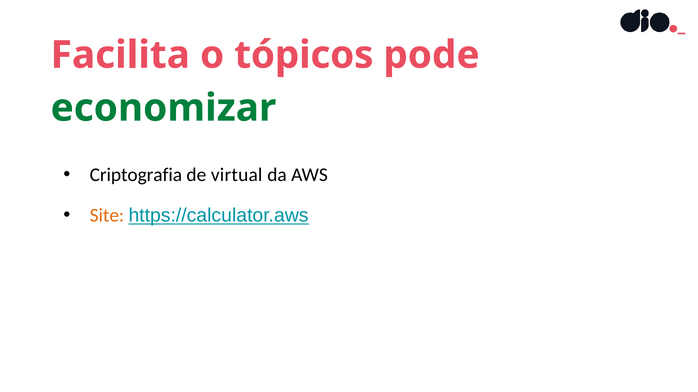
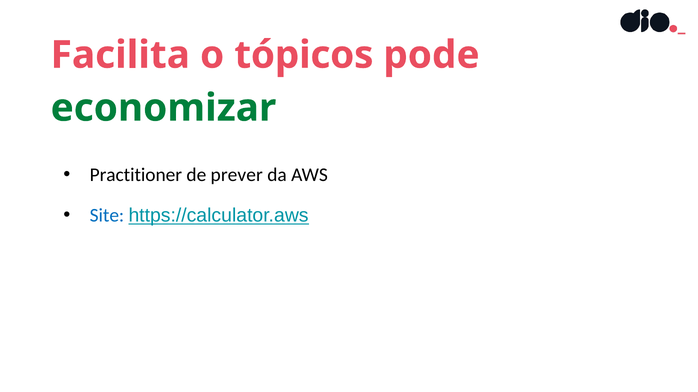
Criptografia: Criptografia -> Practitioner
virtual: virtual -> prever
Site colour: orange -> blue
